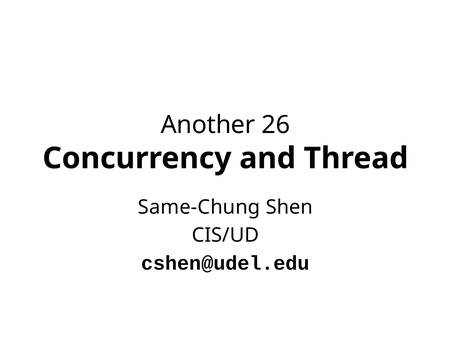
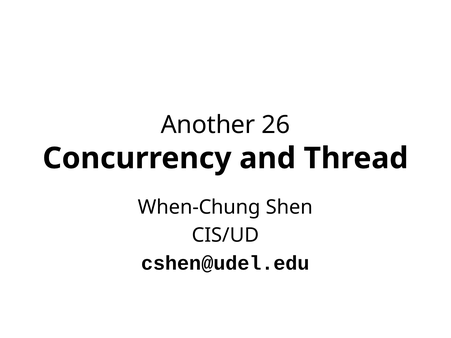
Same-Chung: Same-Chung -> When-Chung
